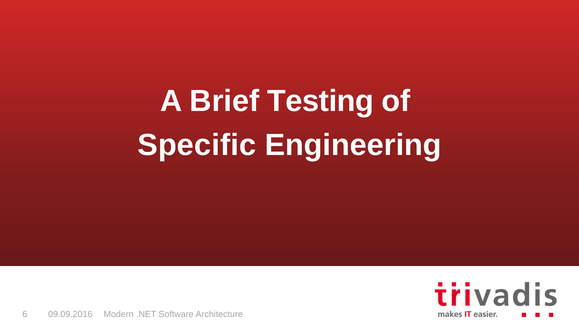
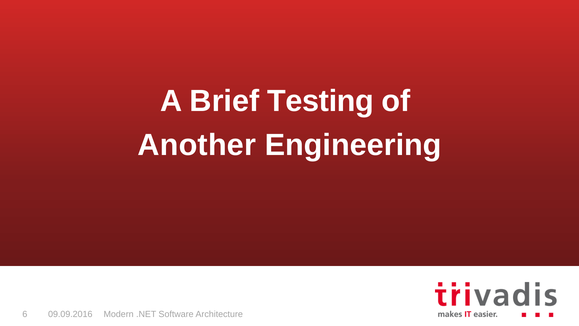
Specific: Specific -> Another
